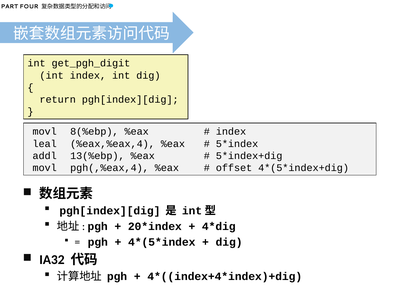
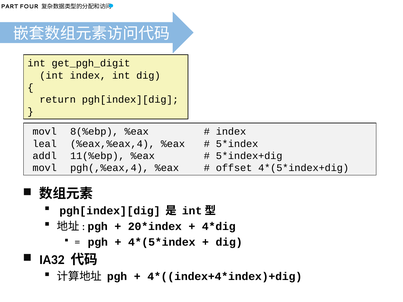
13(%ebp: 13(%ebp -> 11(%ebp
